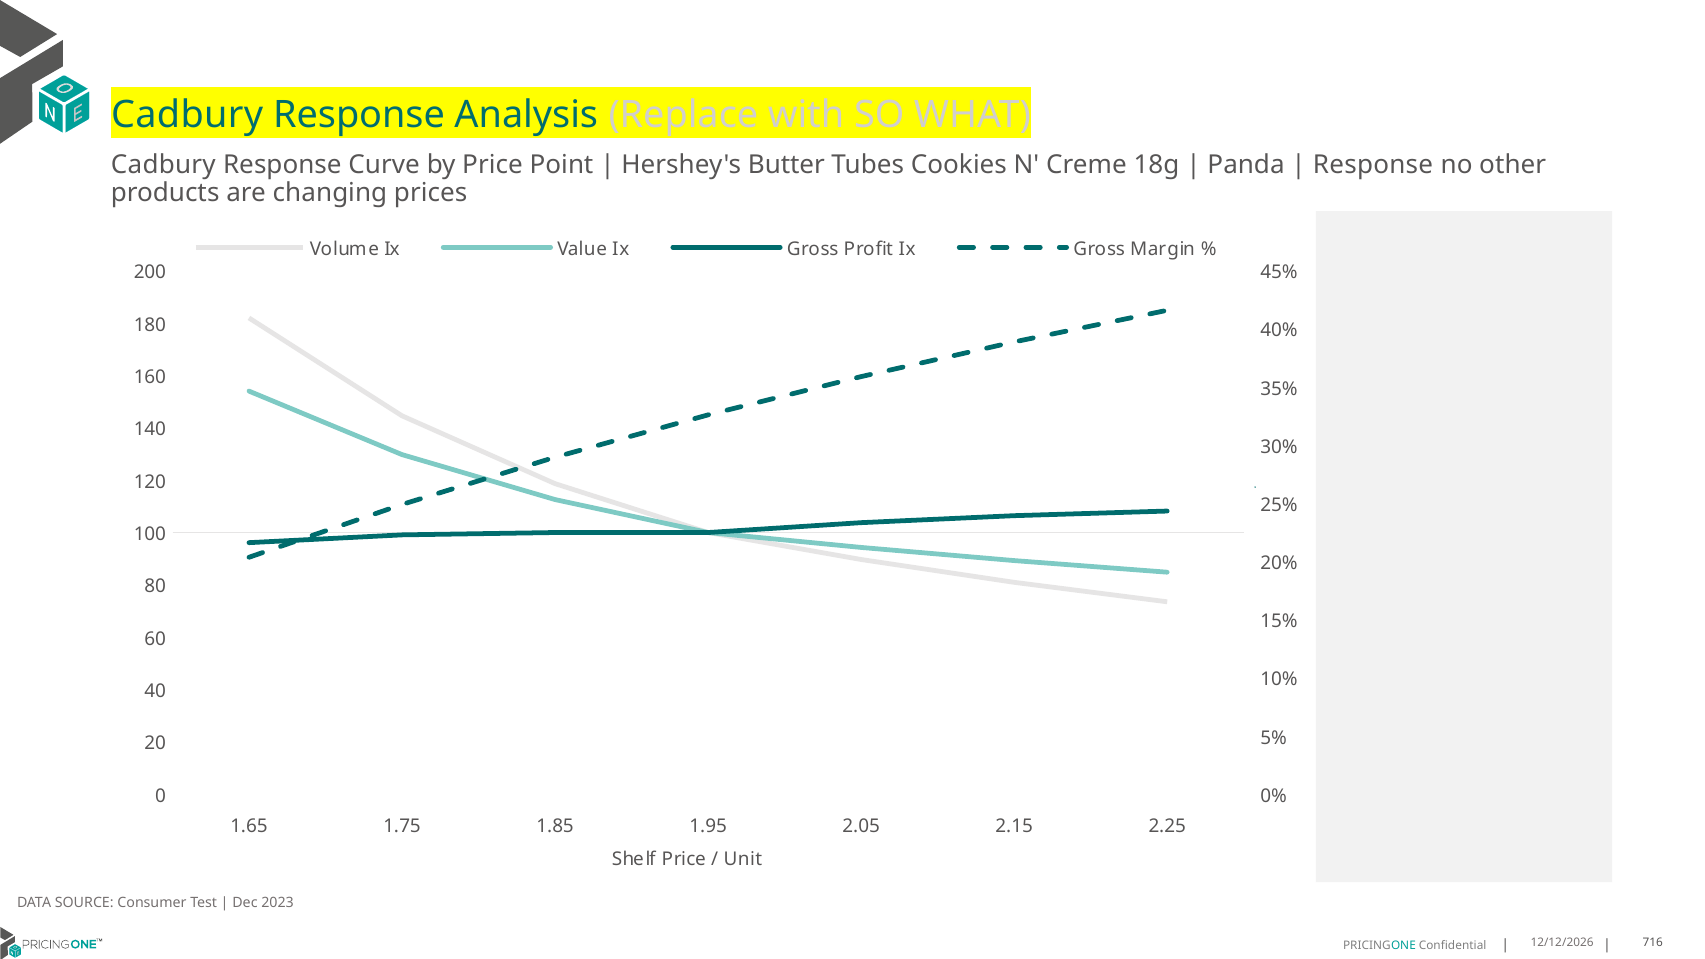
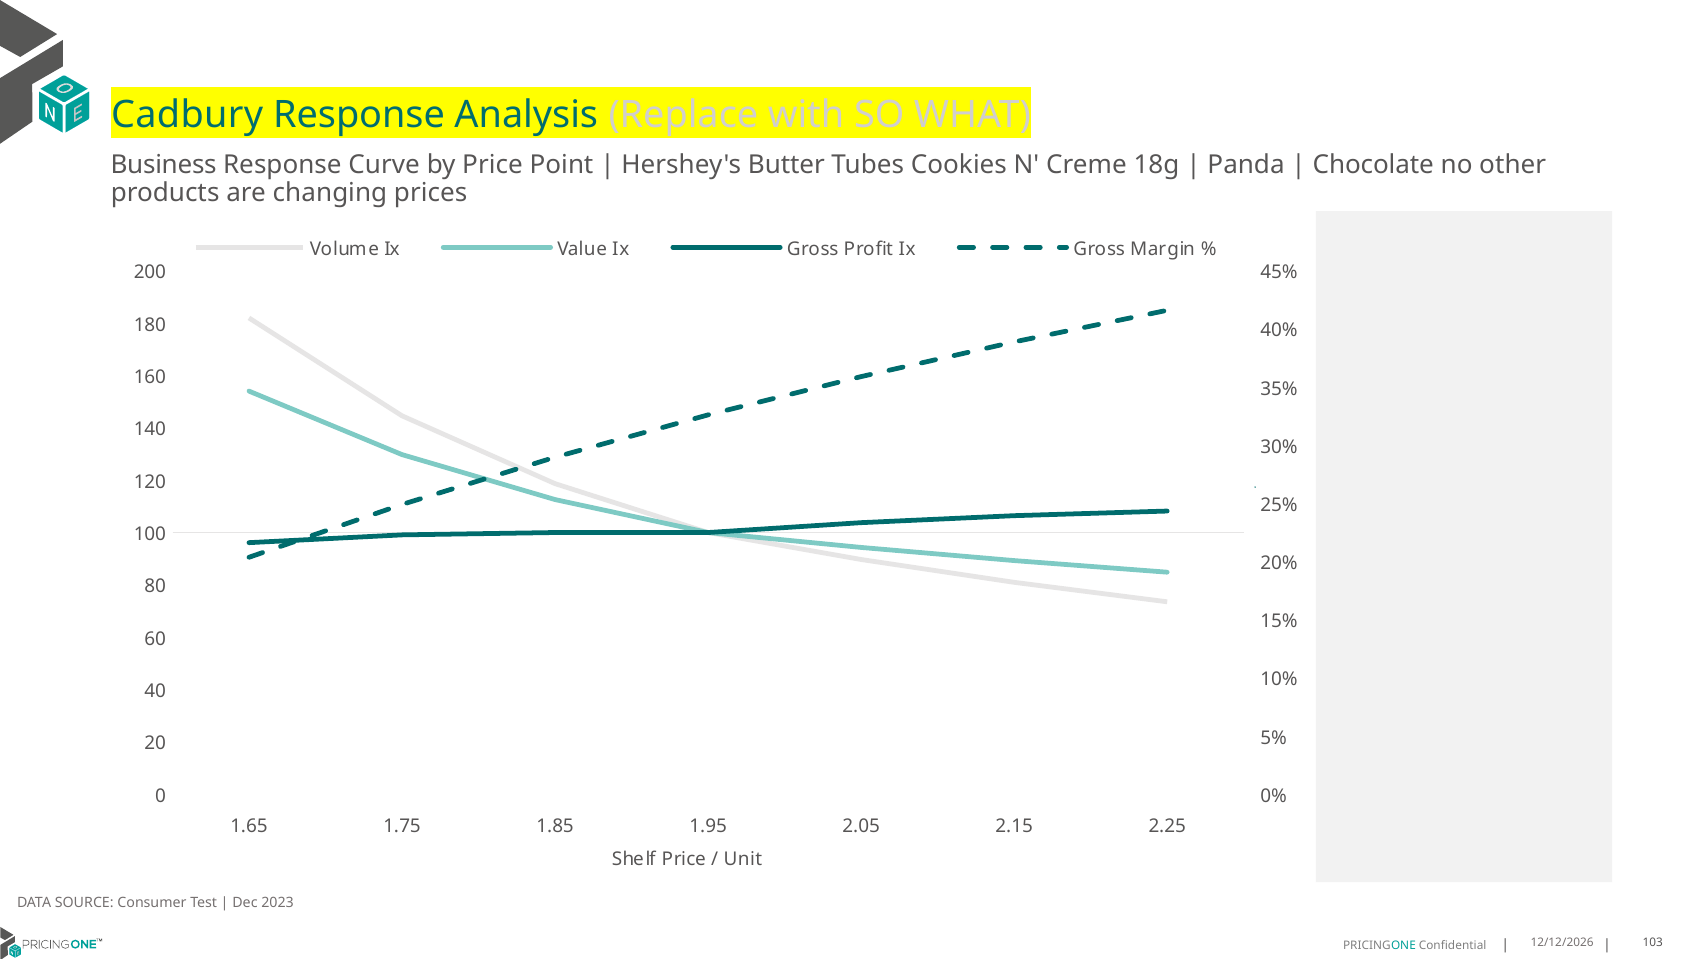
Cadbury at (163, 165): Cadbury -> Business
Response at (1373, 165): Response -> Chocolate
716: 716 -> 103
